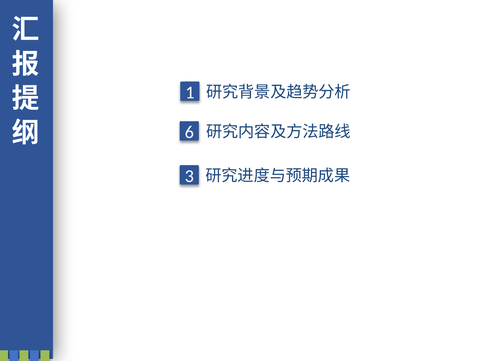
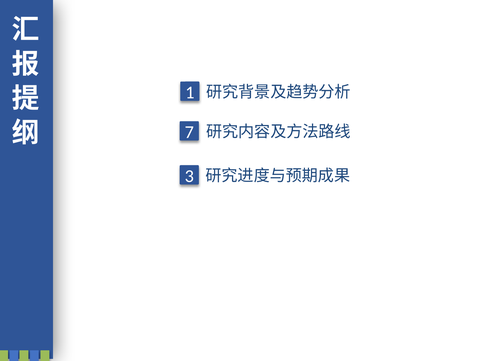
6: 6 -> 7
